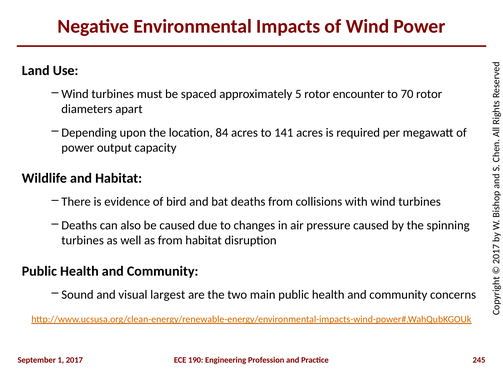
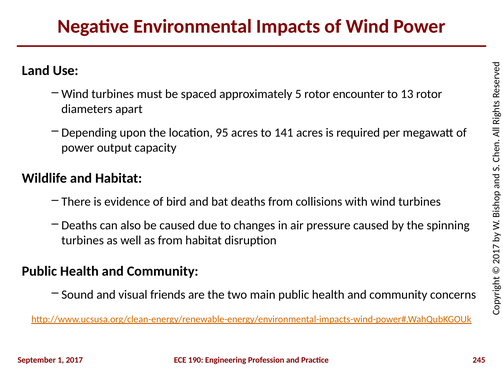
70: 70 -> 13
84: 84 -> 95
largest: largest -> friends
